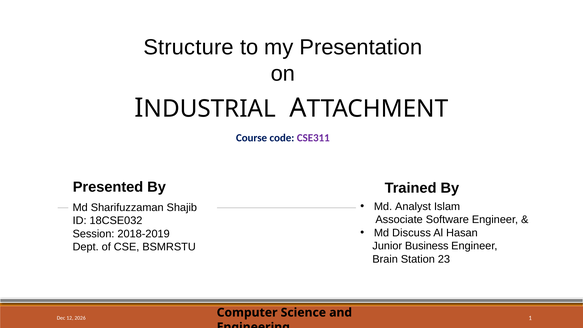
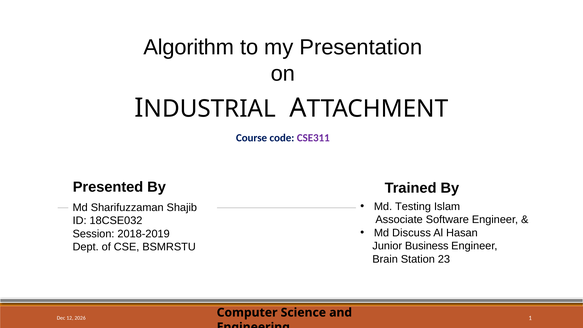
Structure: Structure -> Algorithm
Analyst: Analyst -> Testing
